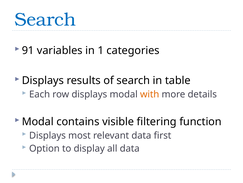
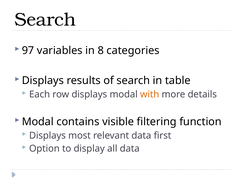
Search at (45, 20) colour: blue -> black
91: 91 -> 97
1: 1 -> 8
